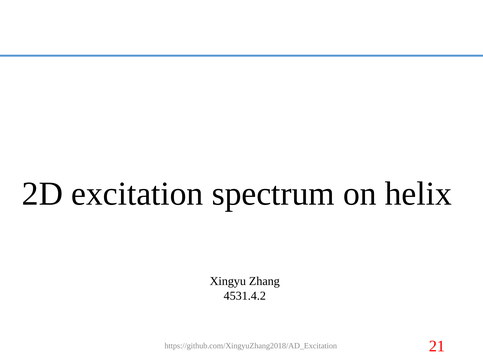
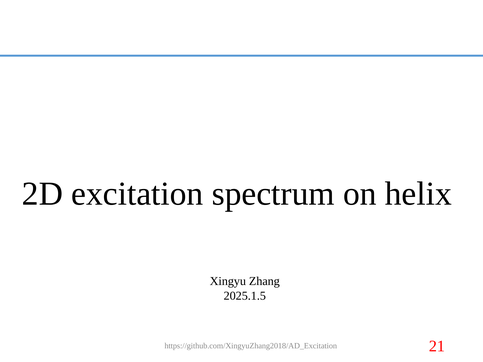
4531.4.2: 4531.4.2 -> 2025.1.5
